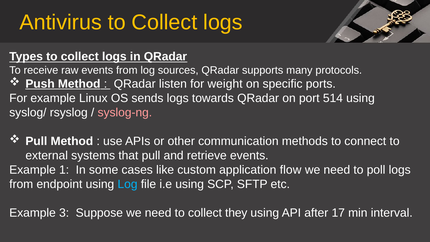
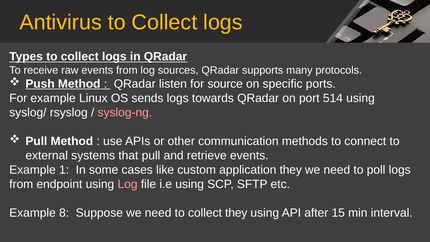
weight: weight -> source
application flow: flow -> they
Log at (128, 184) colour: light blue -> pink
3: 3 -> 8
17: 17 -> 15
